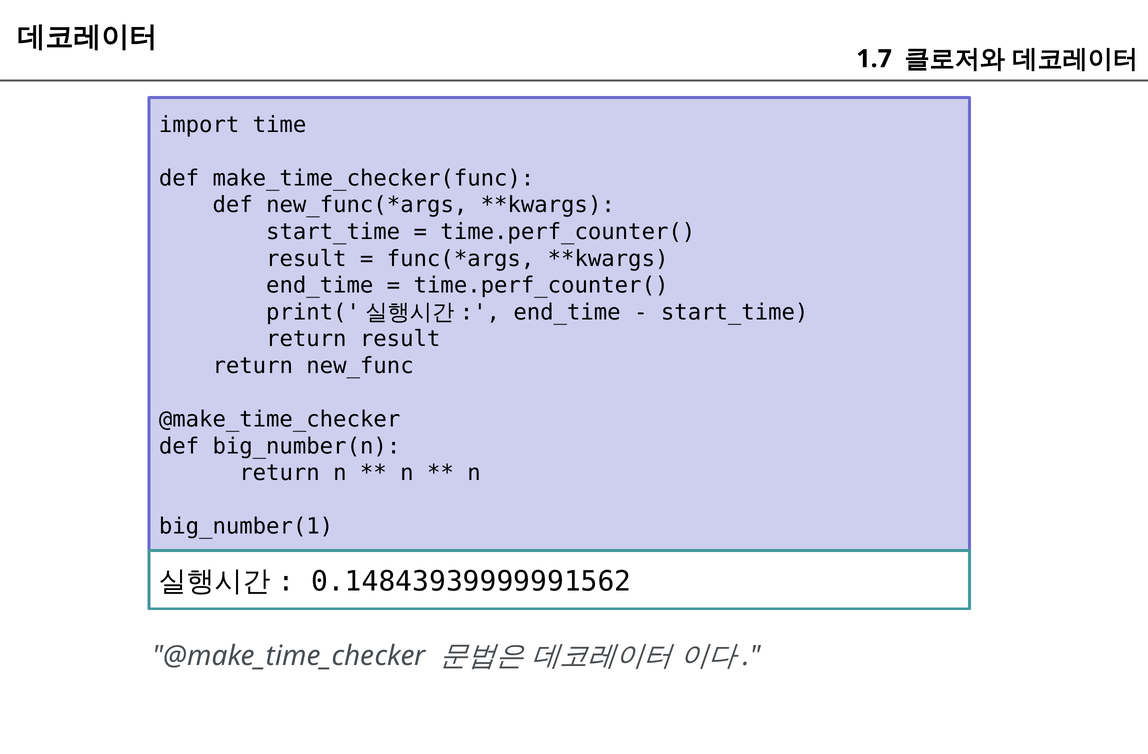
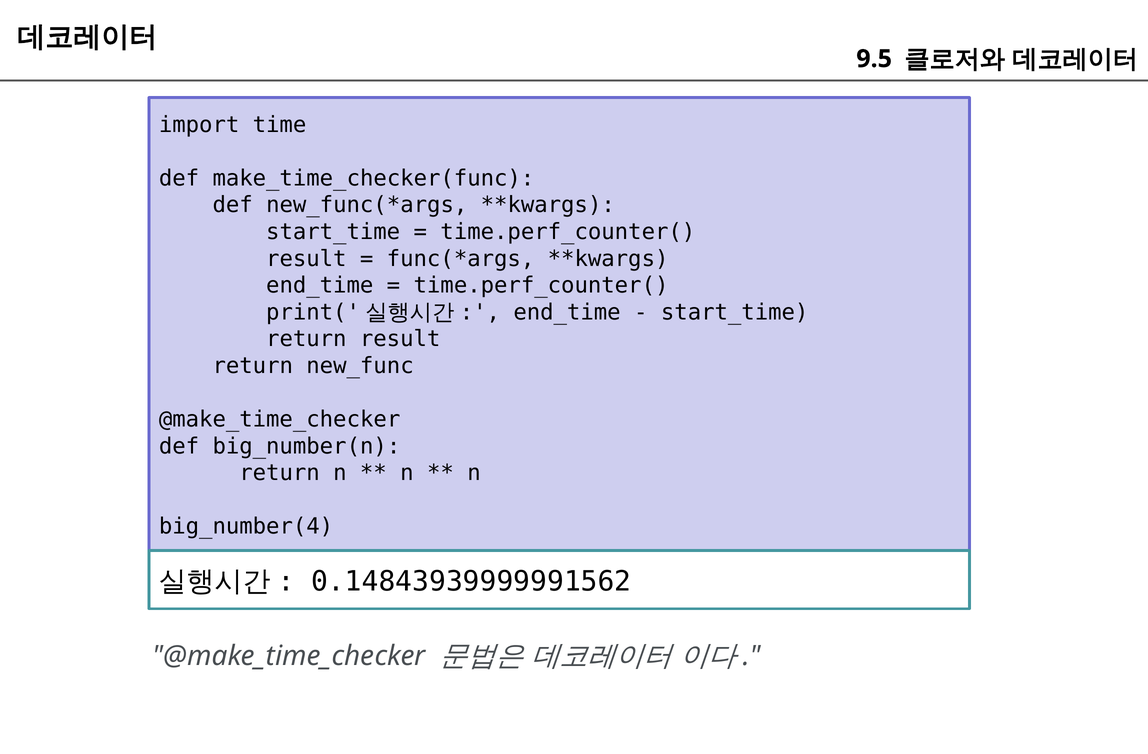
1.7: 1.7 -> 9.5
big_number(1: big_number(1 -> big_number(4
